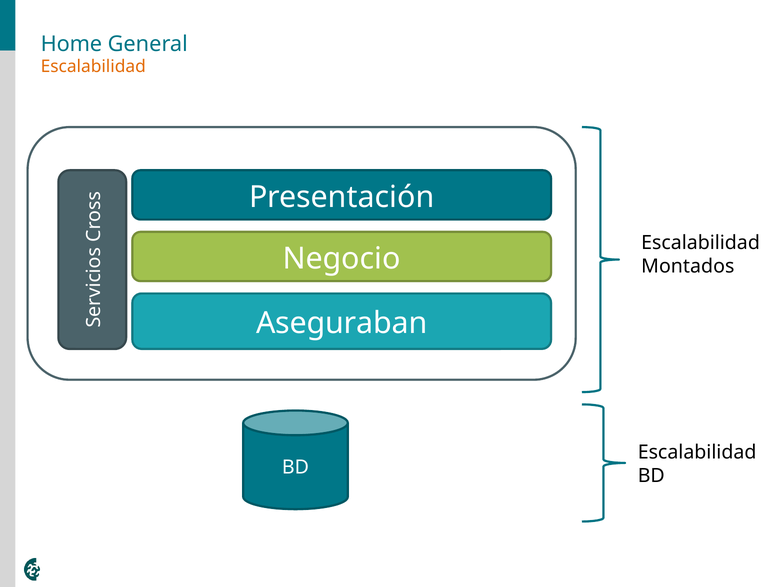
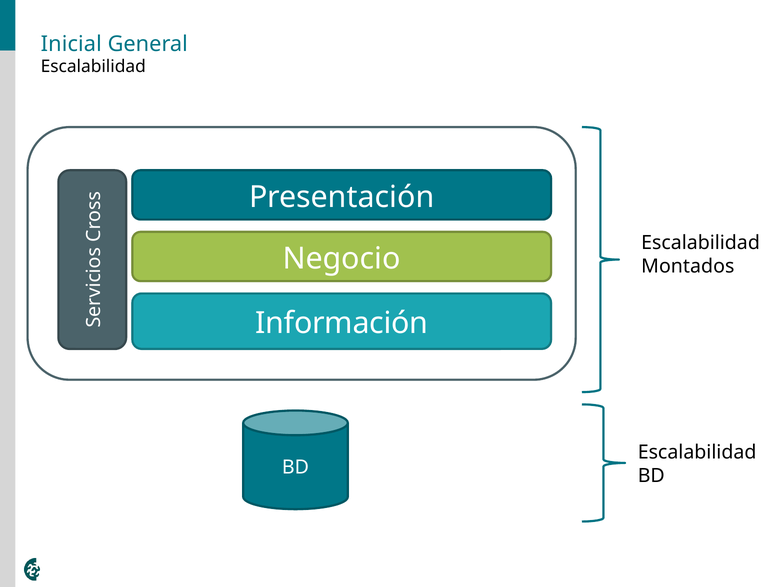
Home: Home -> Inicial
Escalabilidad at (93, 66) colour: orange -> black
Aseguraban: Aseguraban -> Información
